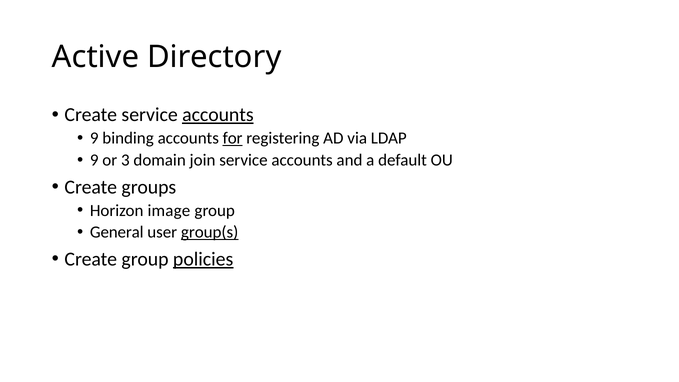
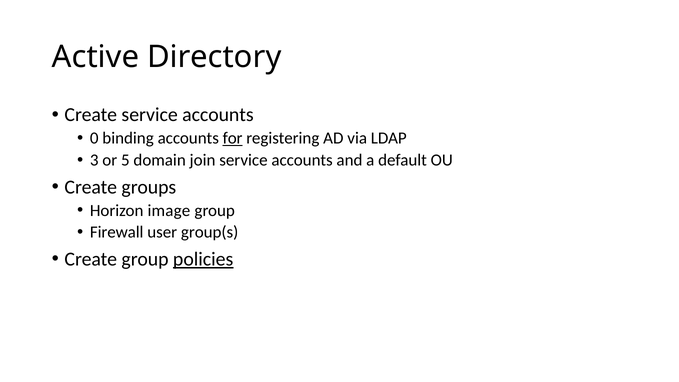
accounts at (218, 115) underline: present -> none
9 at (94, 138): 9 -> 0
9 at (94, 160): 9 -> 3
3: 3 -> 5
General: General -> Firewall
group(s underline: present -> none
